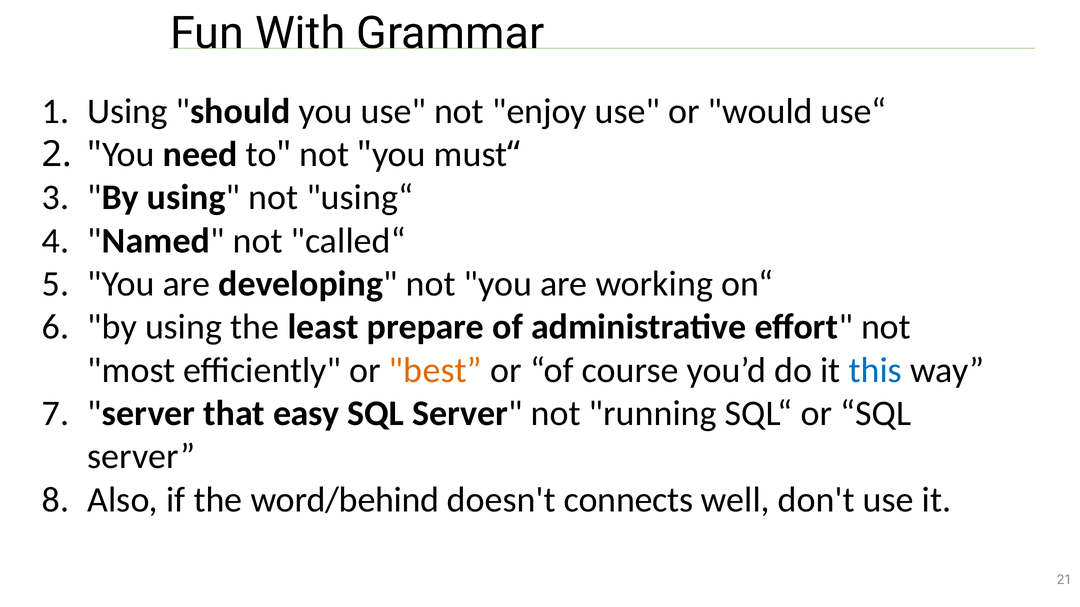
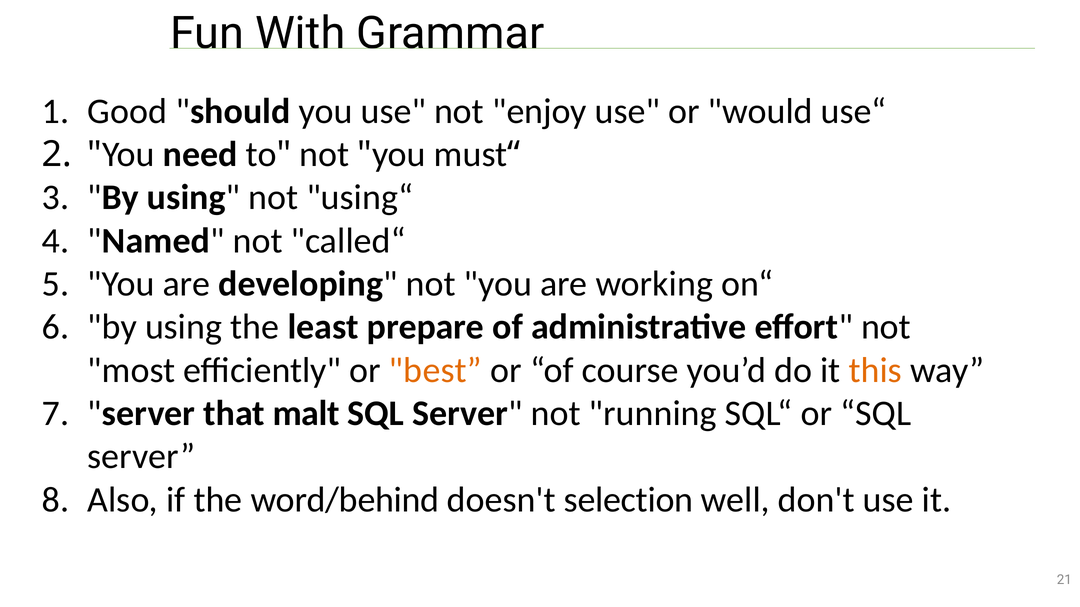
Using at (128, 111): Using -> Good
this colour: blue -> orange
easy: easy -> malt
connects: connects -> selection
